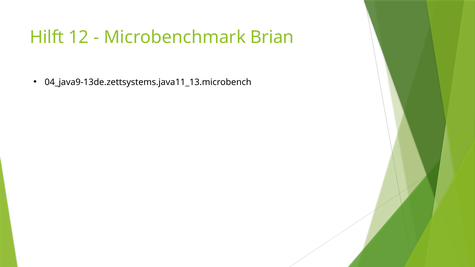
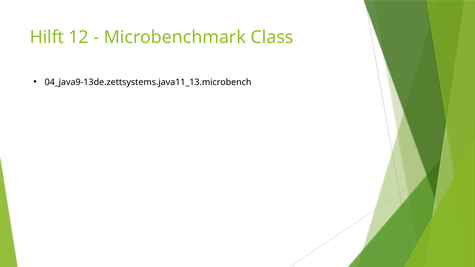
Brian: Brian -> Class
